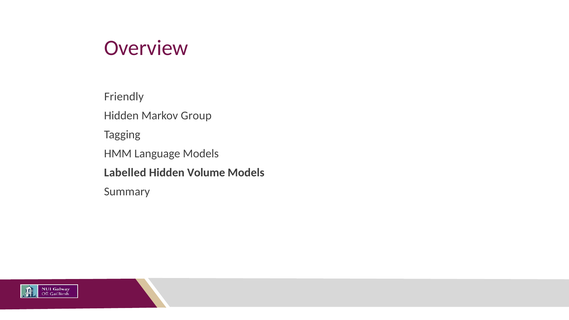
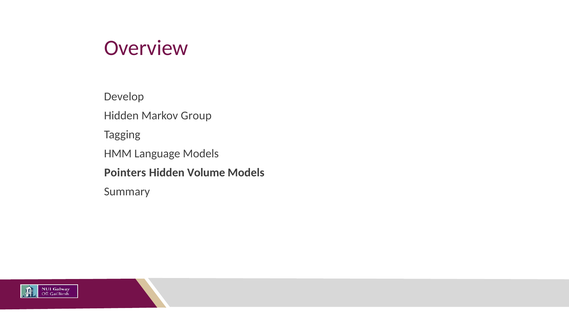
Friendly: Friendly -> Develop
Labelled: Labelled -> Pointers
